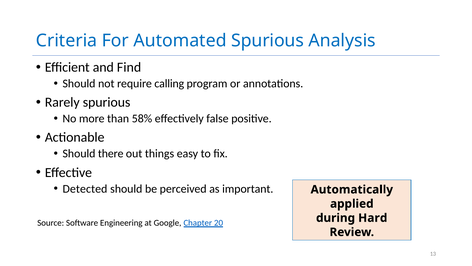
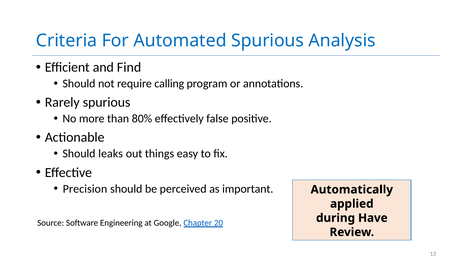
58%: 58% -> 80%
there: there -> leaks
Detected: Detected -> Precision
Hard: Hard -> Have
